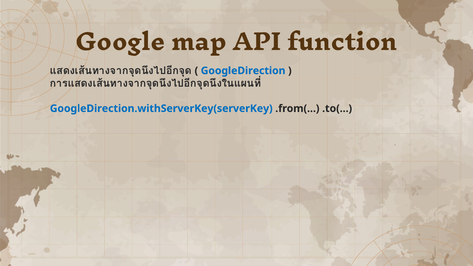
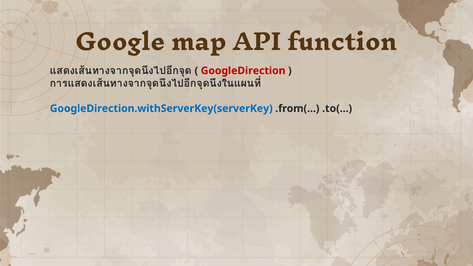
GoogleDirection colour: blue -> red
